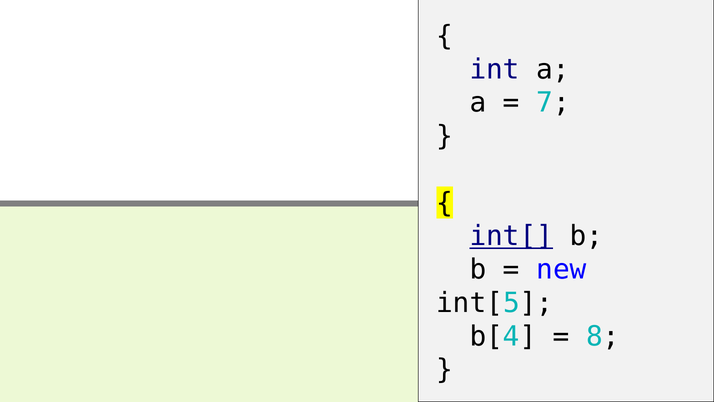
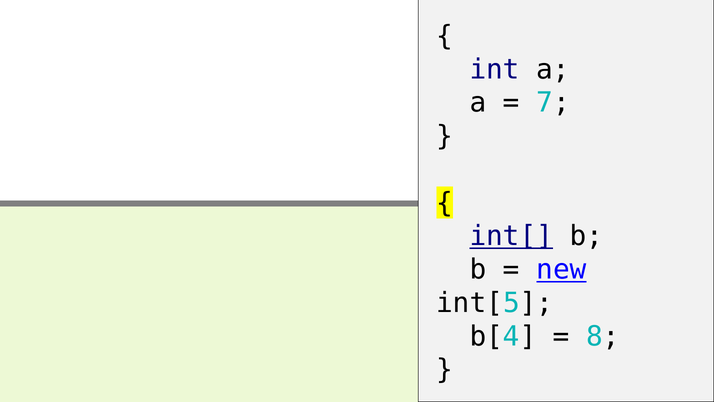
new underline: none -> present
